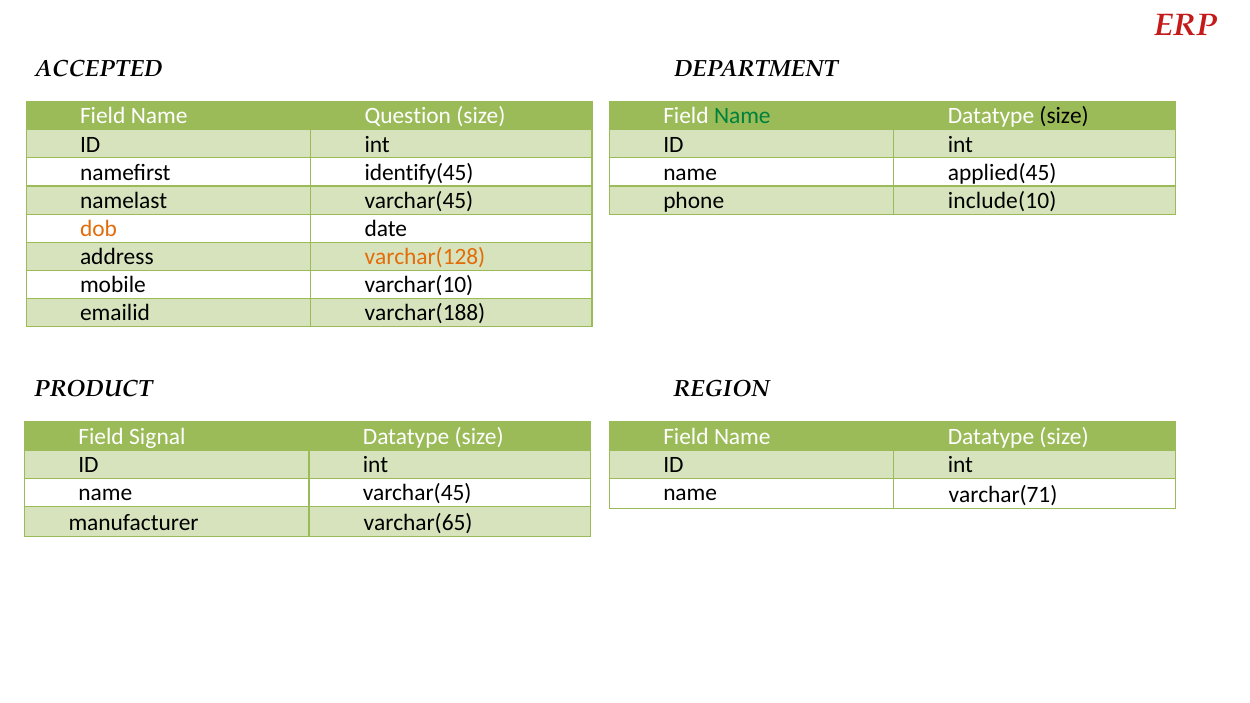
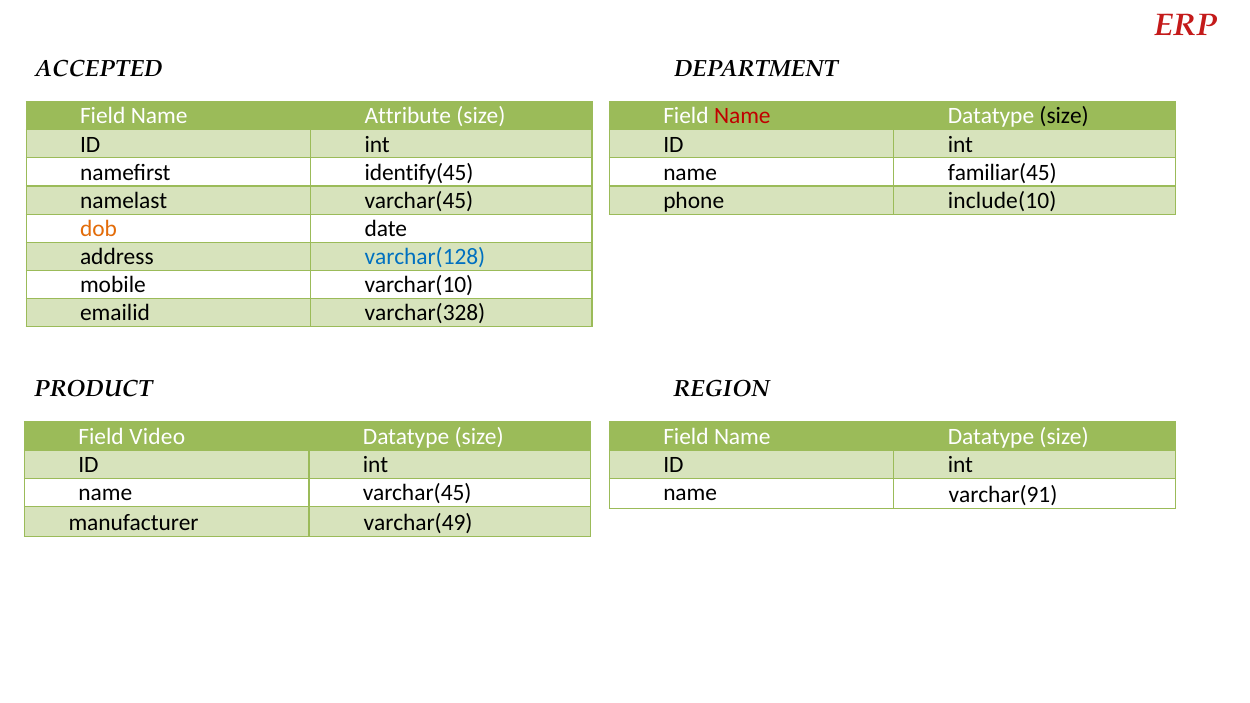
Question: Question -> Attribute
Name at (742, 116) colour: green -> red
applied(45: applied(45 -> familiar(45
varchar(128 colour: orange -> blue
varchar(188: varchar(188 -> varchar(328
Signal: Signal -> Video
varchar(71: varchar(71 -> varchar(91
varchar(65: varchar(65 -> varchar(49
